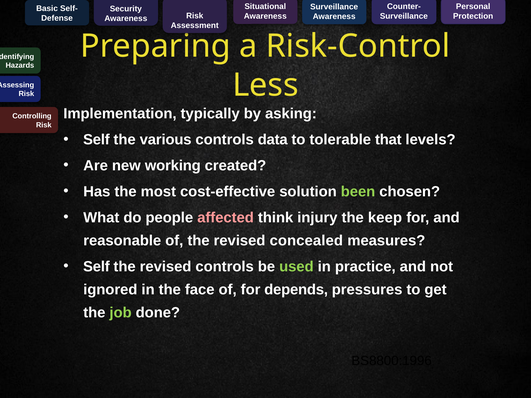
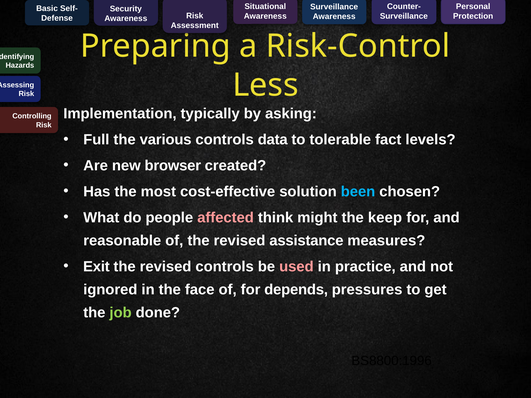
Self at (96, 140): Self -> Full
that: that -> fact
working: working -> browser
been colour: light green -> light blue
injury: injury -> might
concealed: concealed -> assistance
Self at (96, 267): Self -> Exit
used colour: light green -> pink
